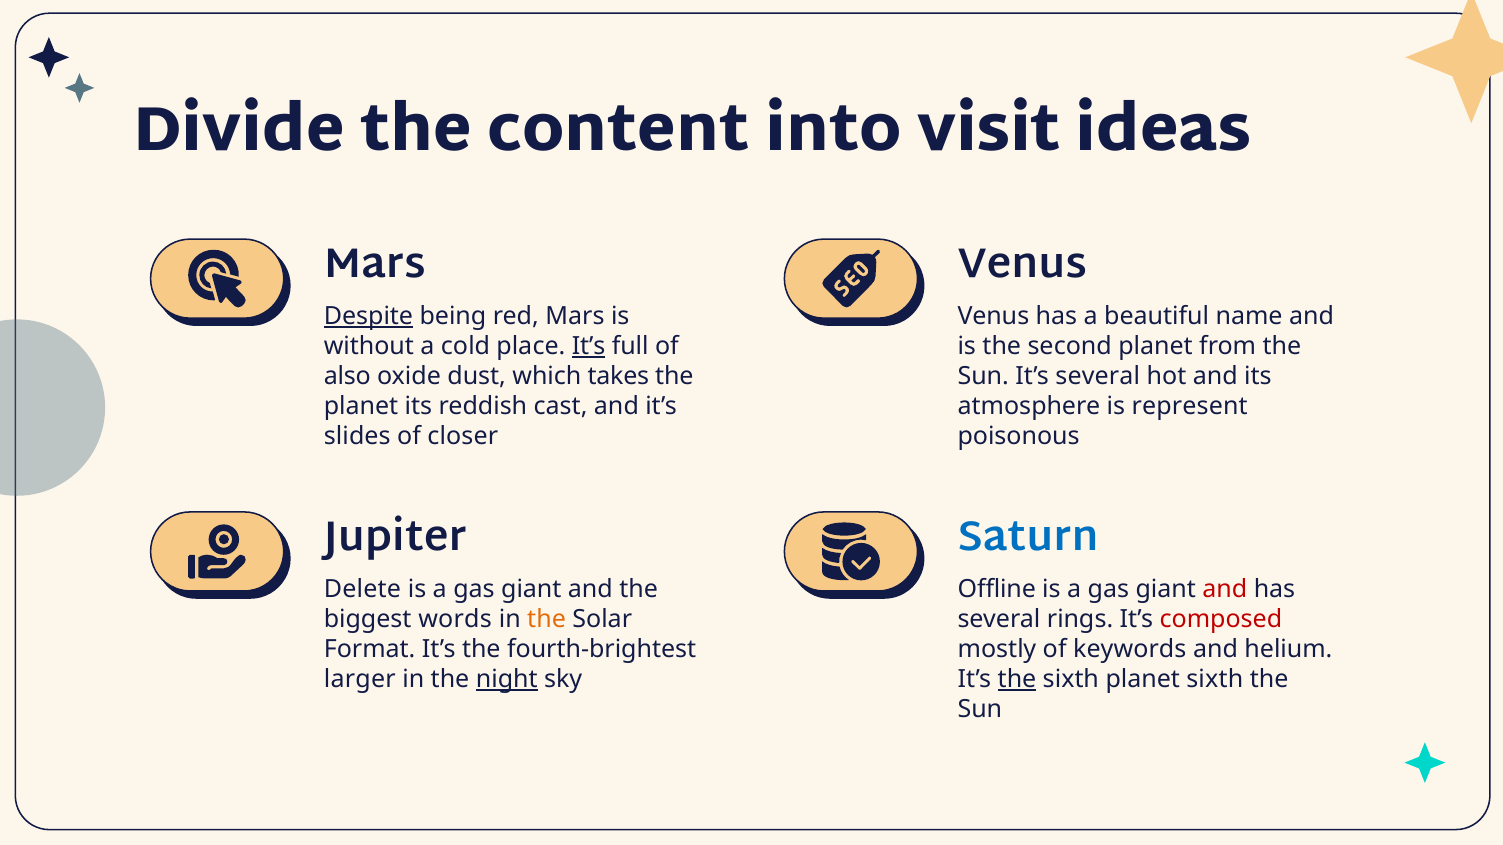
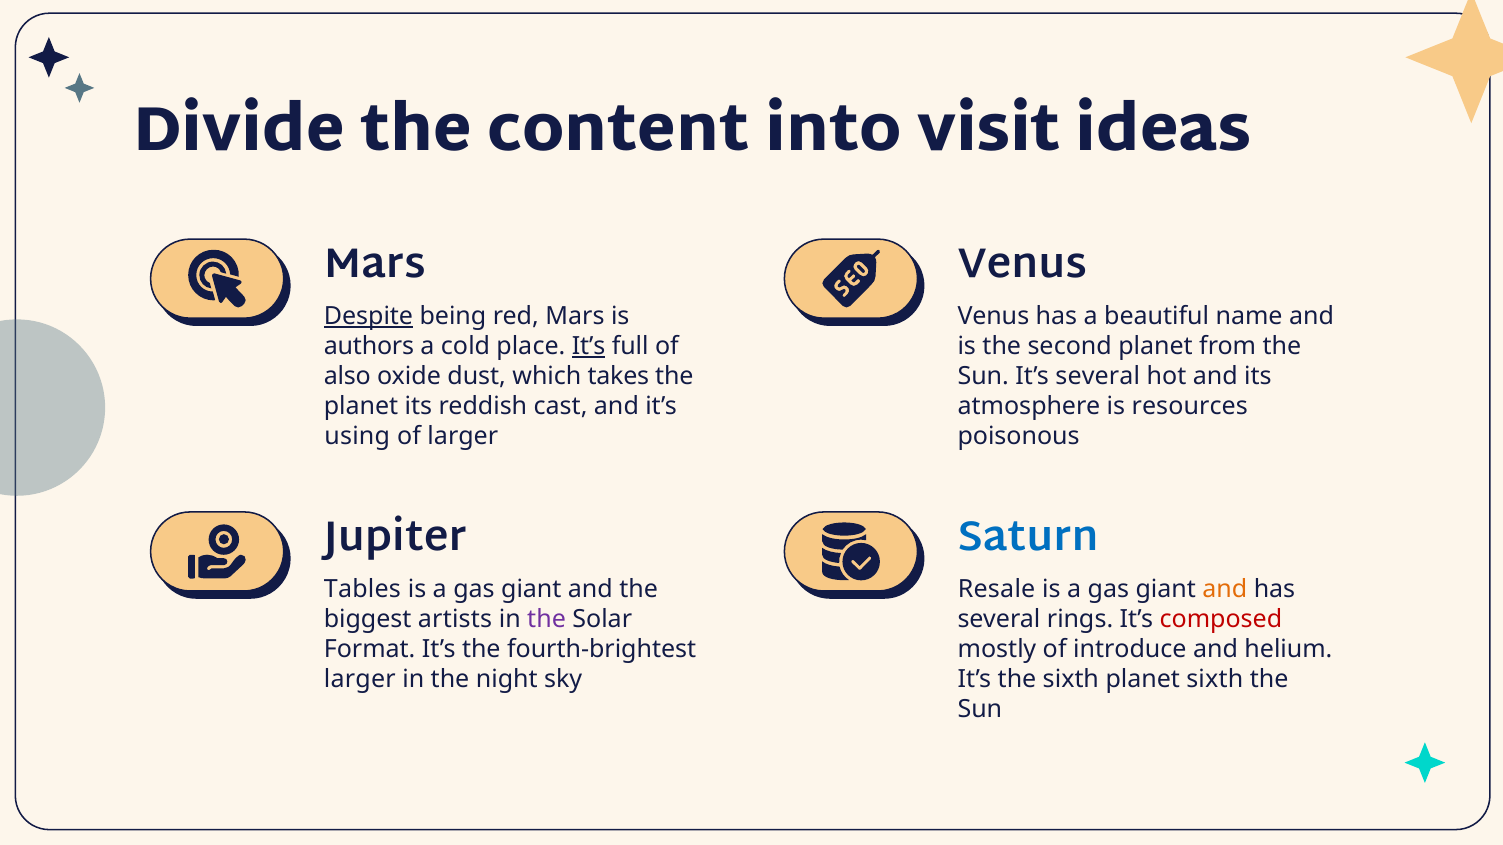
without: without -> authors
represent: represent -> resources
slides: slides -> using
of closer: closer -> larger
Delete: Delete -> Tables
Offline: Offline -> Resale
and at (1225, 590) colour: red -> orange
words: words -> artists
the at (547, 620) colour: orange -> purple
keywords: keywords -> introduce
night underline: present -> none
the at (1017, 680) underline: present -> none
